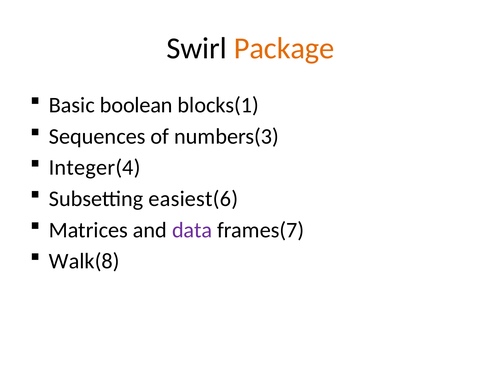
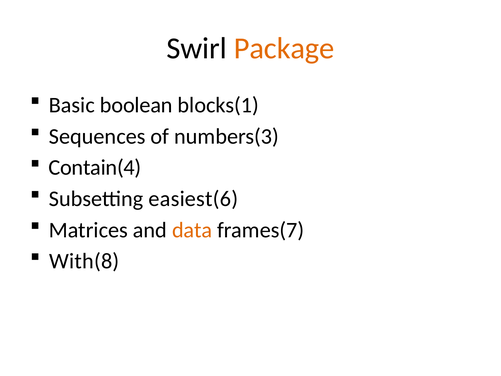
Integer(4: Integer(4 -> Contain(4
data colour: purple -> orange
Walk(8: Walk(8 -> With(8
